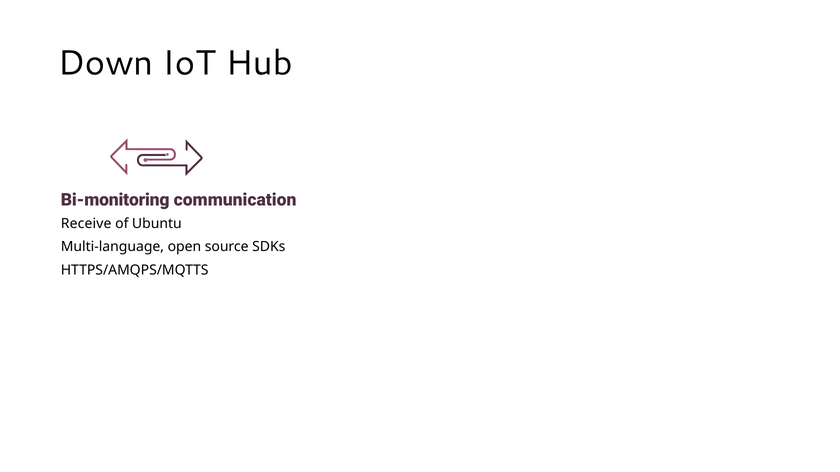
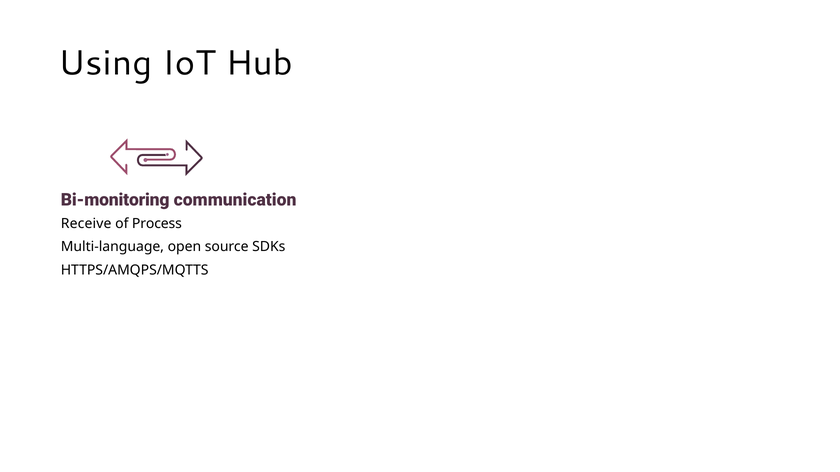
Down: Down -> Using
Ubuntu: Ubuntu -> Process
